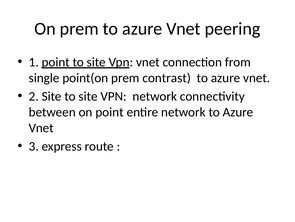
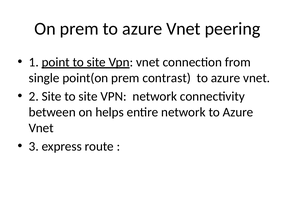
on point: point -> helps
